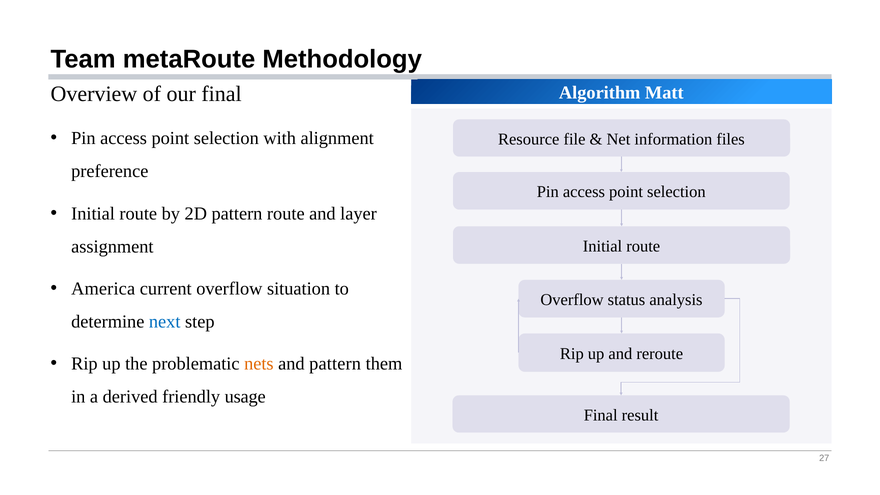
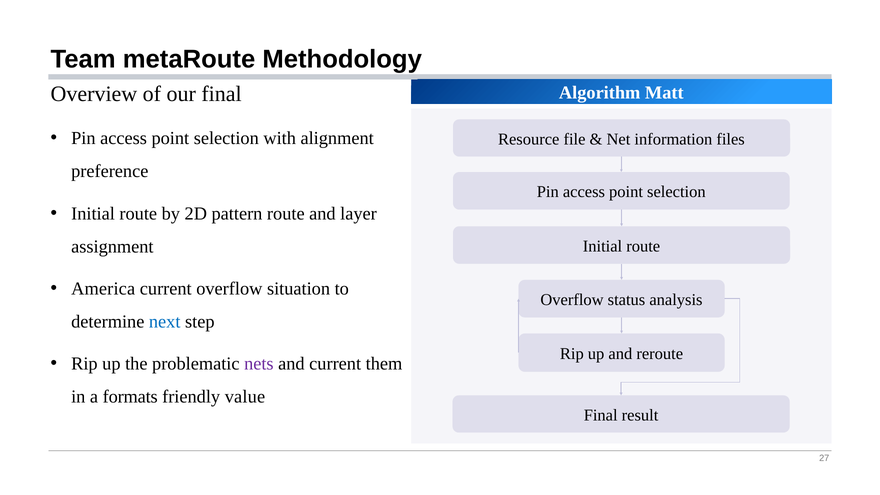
nets colour: orange -> purple
and pattern: pattern -> current
derived: derived -> formats
usage: usage -> value
